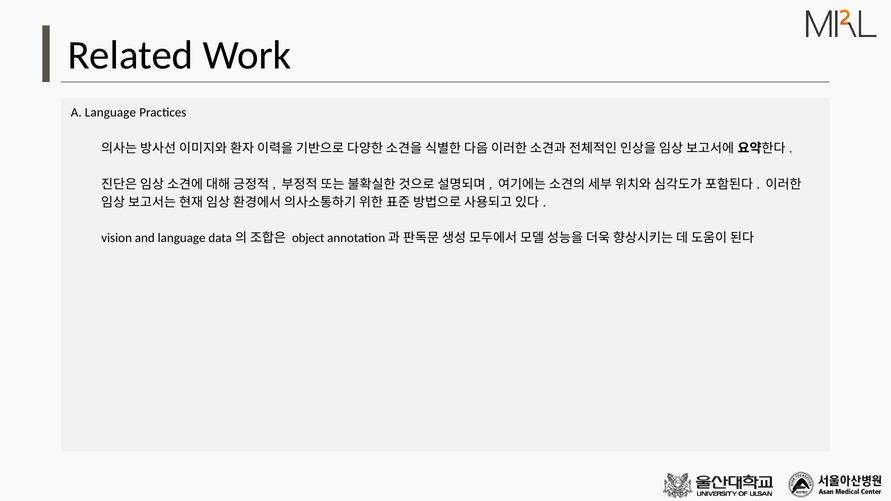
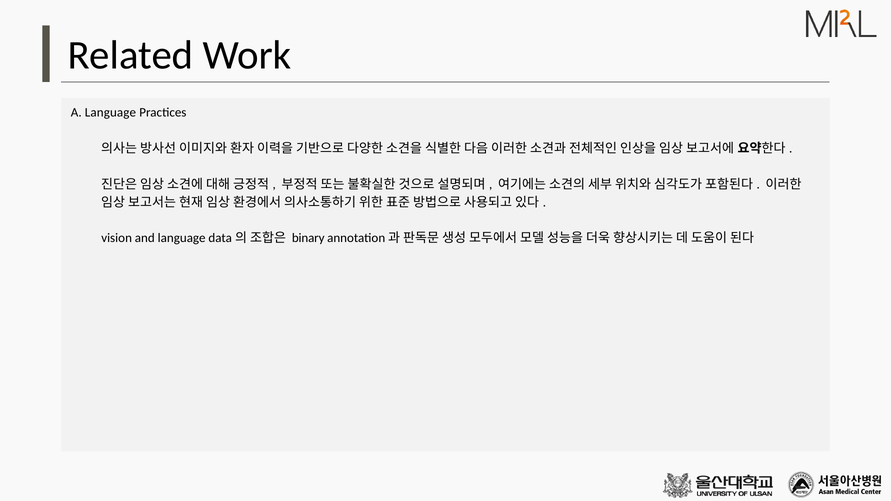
object: object -> binary
